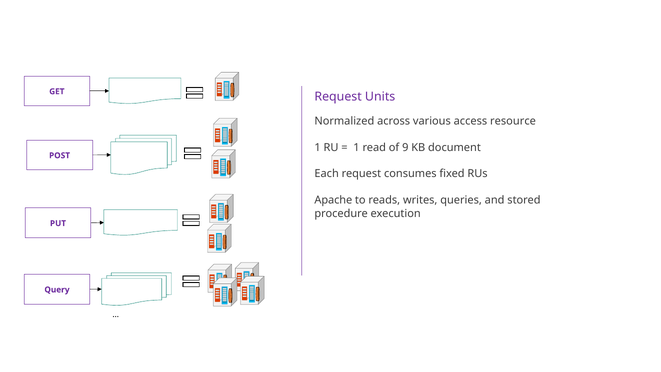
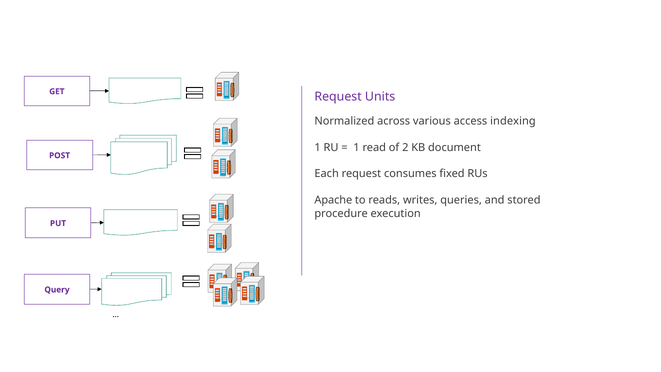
resource: resource -> indexing
9: 9 -> 2
